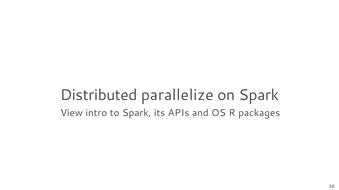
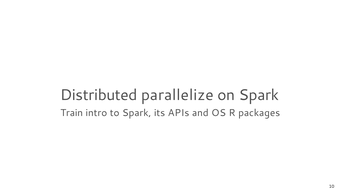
View: View -> Train
